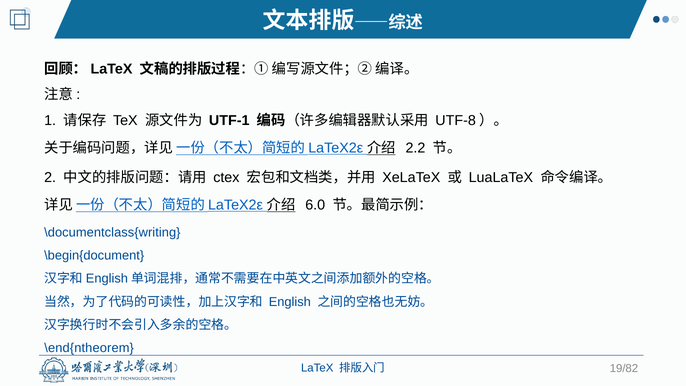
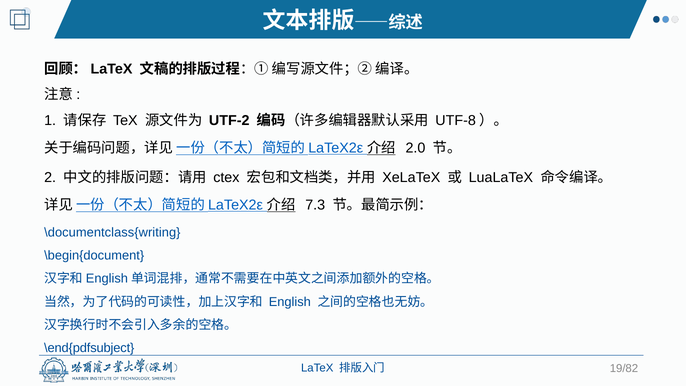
UTF-1: UTF-1 -> UTF-2
2.2: 2.2 -> 2.0
6.0: 6.0 -> 7.3
\end{ntheorem: \end{ntheorem -> \end{pdfsubject
